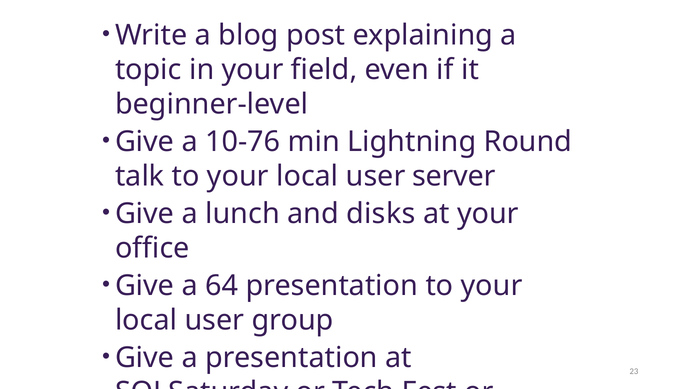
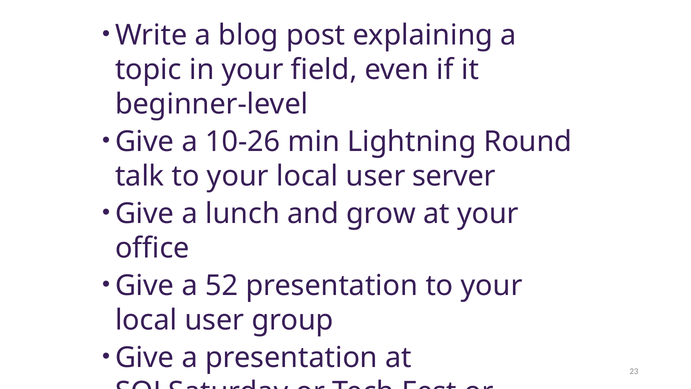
10-76: 10-76 -> 10-26
disks: disks -> grow
64: 64 -> 52
